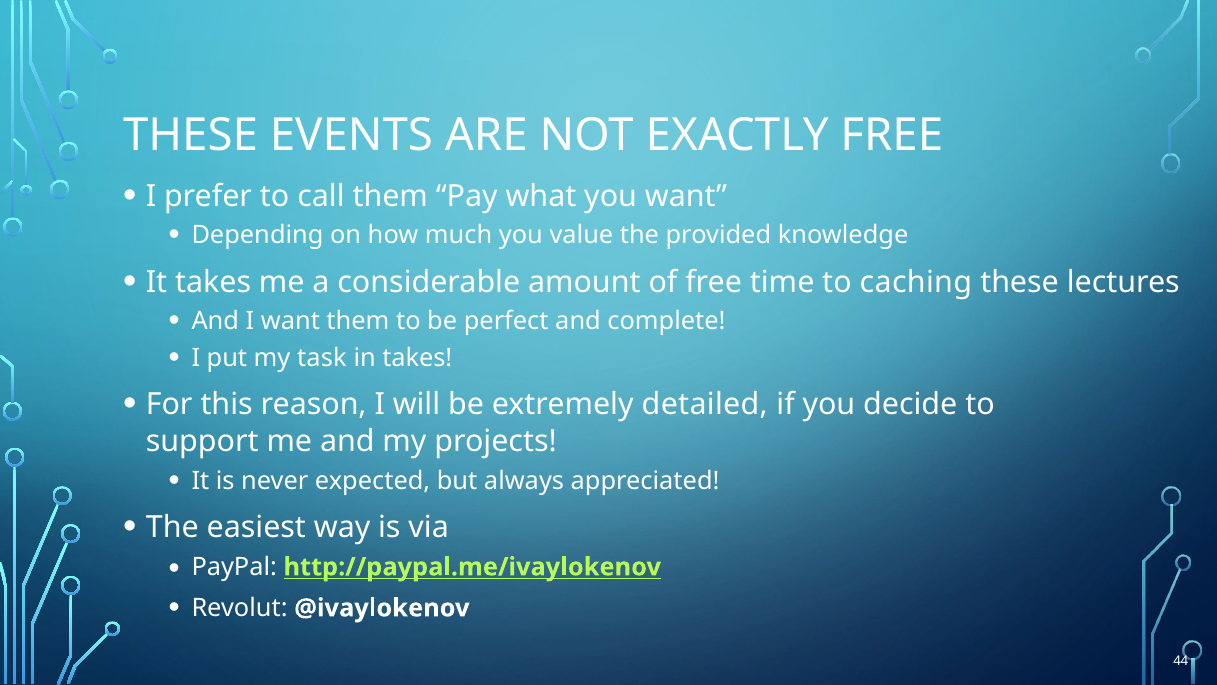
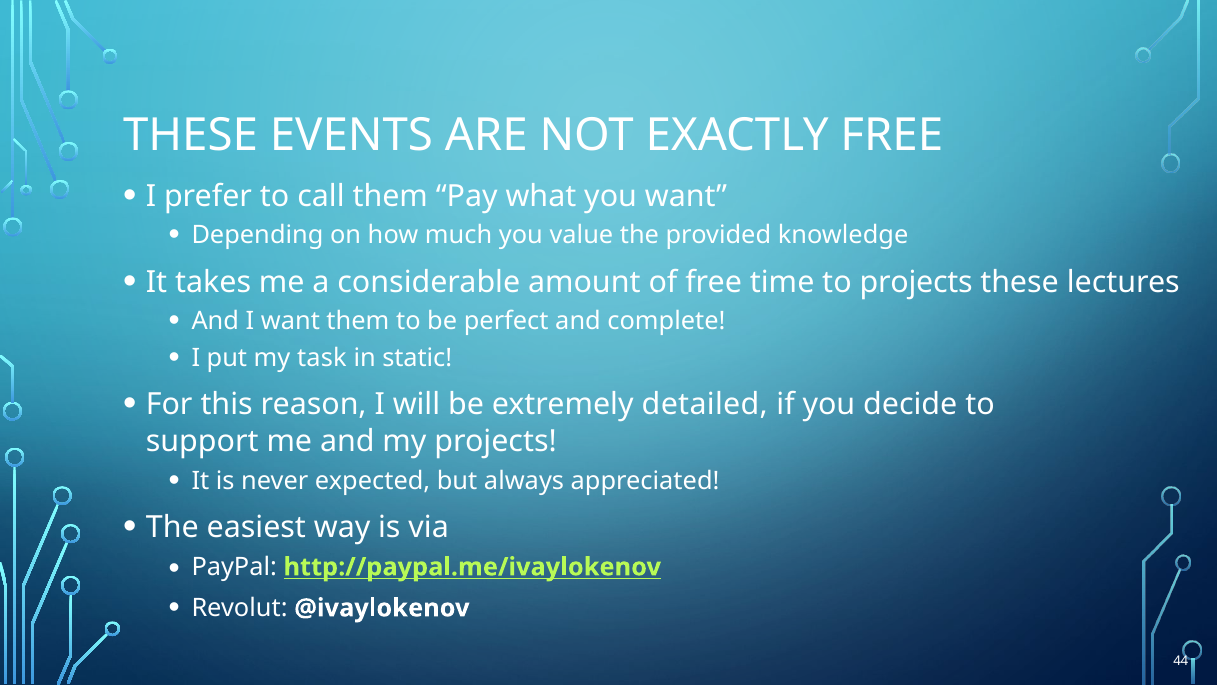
to caching: caching -> projects
in takes: takes -> static
